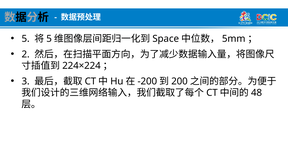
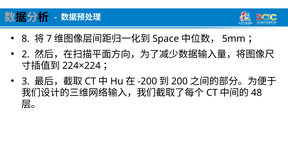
5 at (26, 39): 5 -> 8
5 at (49, 39): 5 -> 7
